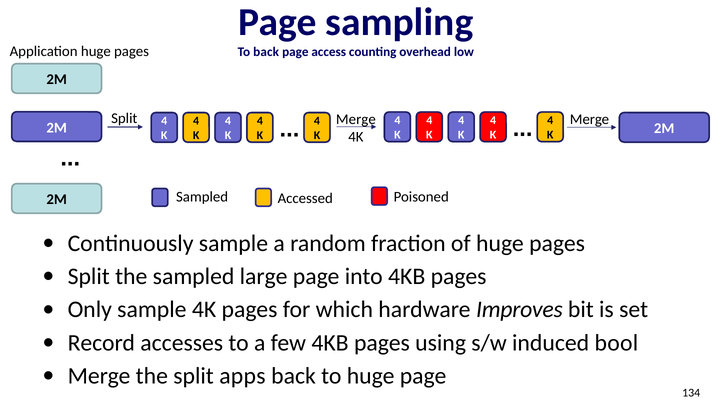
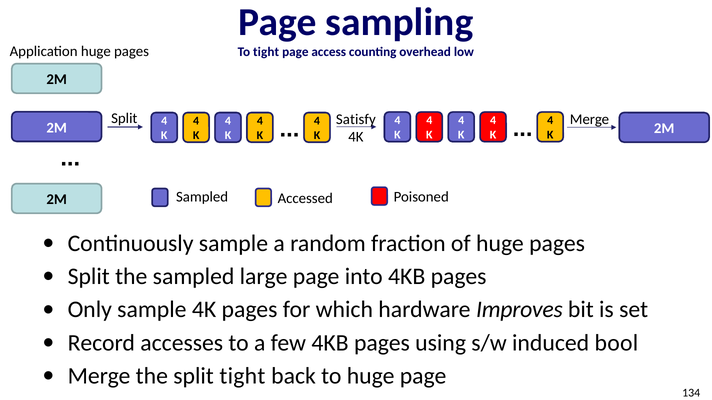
To back: back -> tight
Split Merge: Merge -> Satisfy
split apps: apps -> tight
